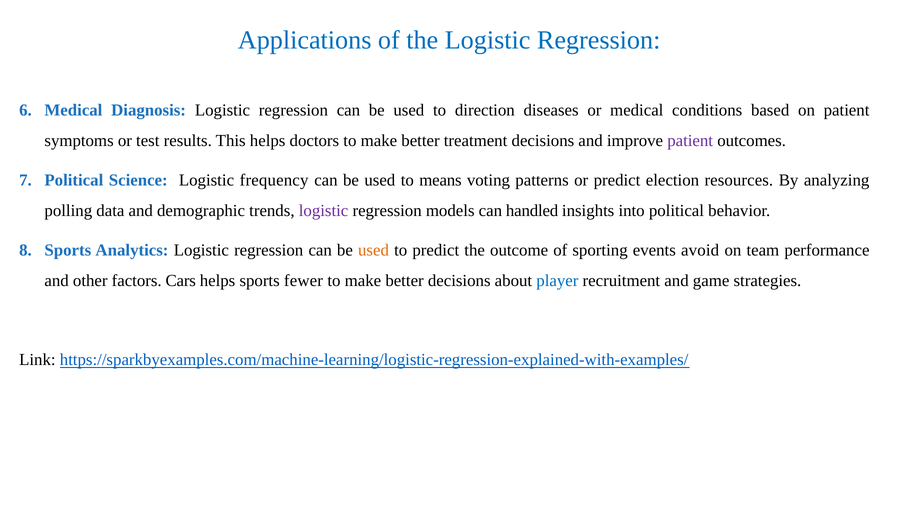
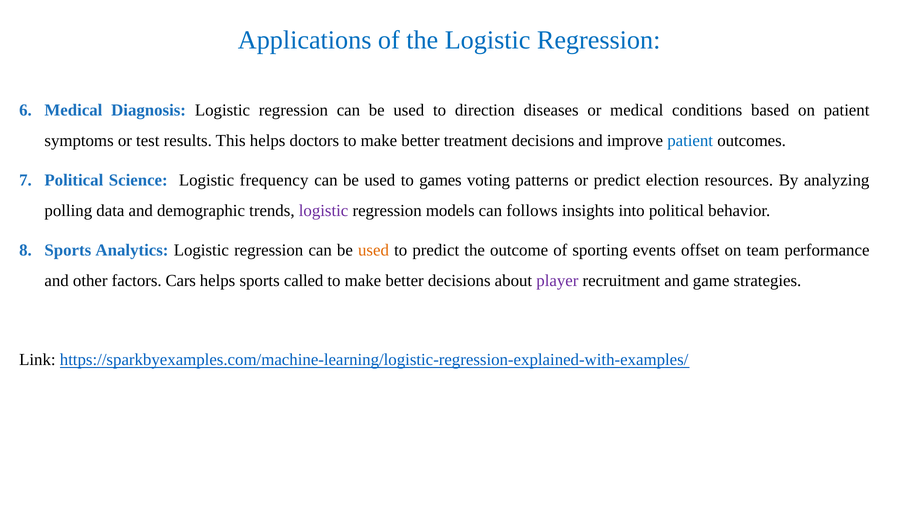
patient at (690, 141) colour: purple -> blue
means: means -> games
handled: handled -> follows
avoid: avoid -> offset
fewer: fewer -> called
player colour: blue -> purple
